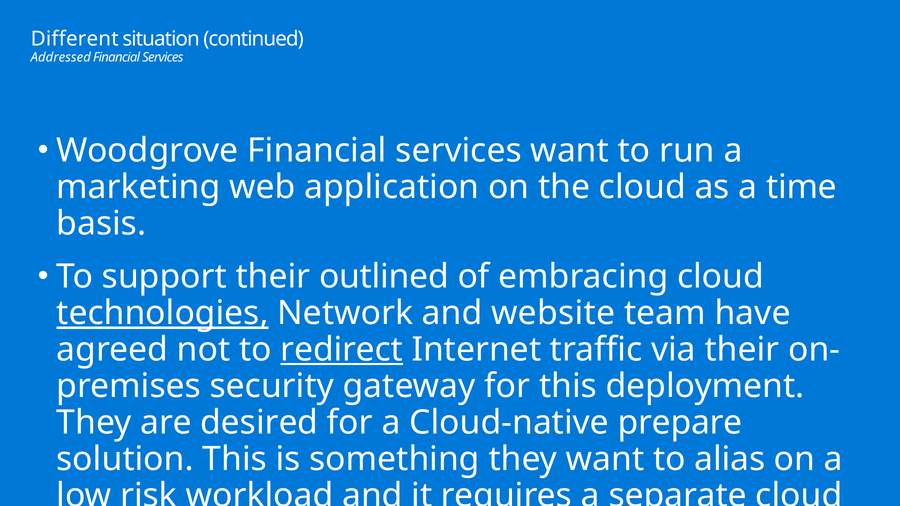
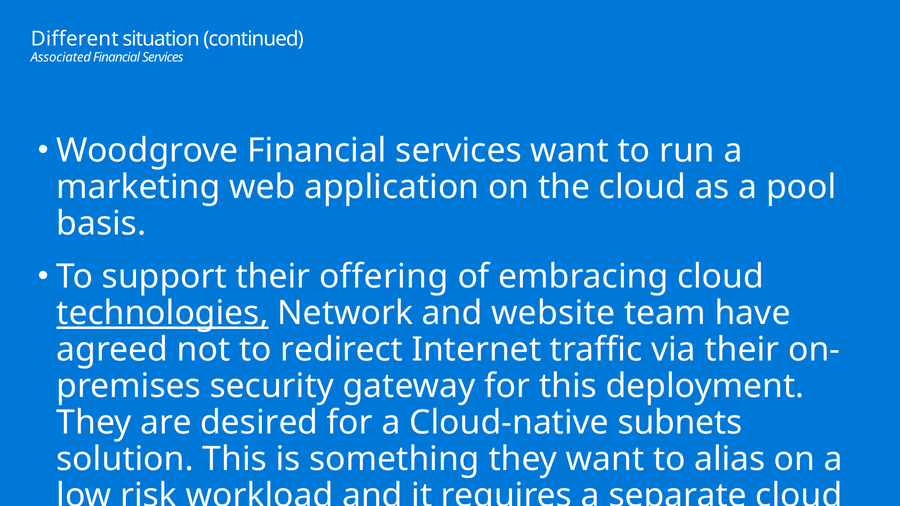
Addressed: Addressed -> Associated
time: time -> pool
outlined: outlined -> offering
redirect underline: present -> none
prepare: prepare -> subnets
